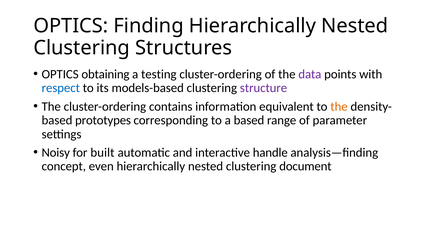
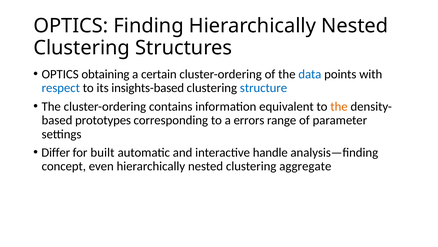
testing: testing -> certain
data colour: purple -> blue
models-based: models-based -> insights-based
structure colour: purple -> blue
a based: based -> errors
Noisy: Noisy -> Differ
document: document -> aggregate
